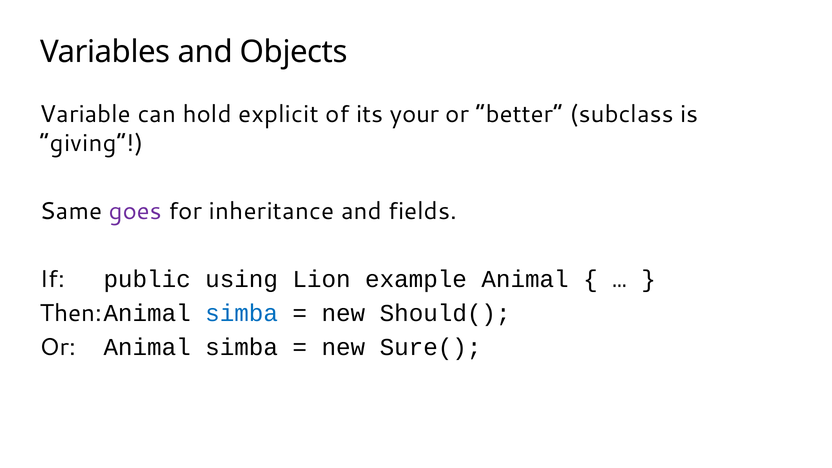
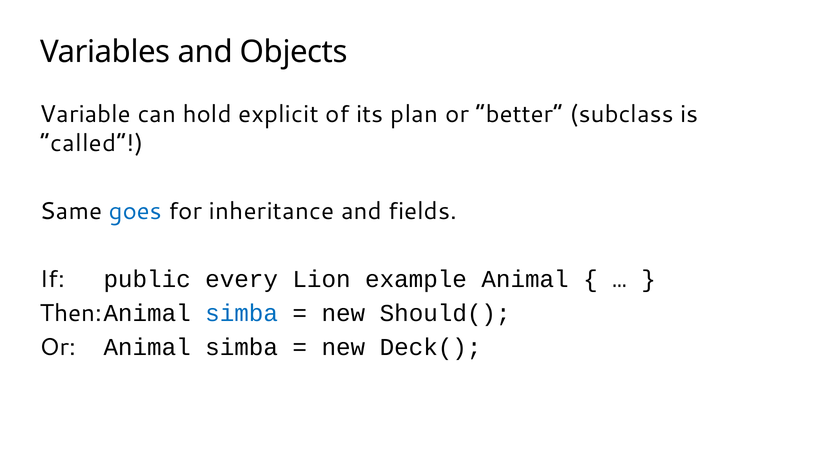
your: your -> plan
giving: giving -> called
goes colour: purple -> blue
using: using -> every
Sure(: Sure( -> Deck(
